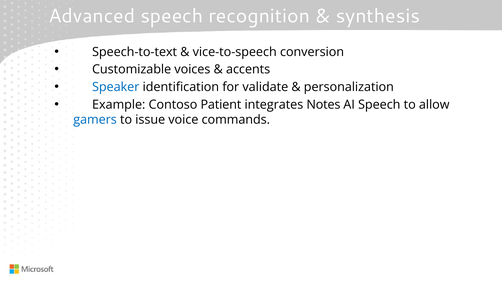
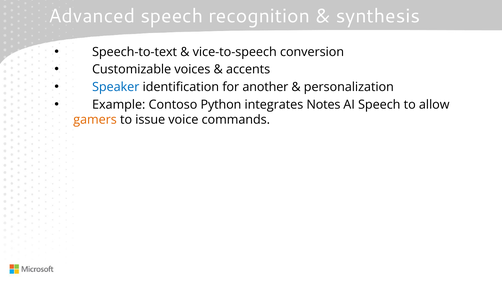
validate: validate -> another
Patient: Patient -> Python
gamers colour: blue -> orange
